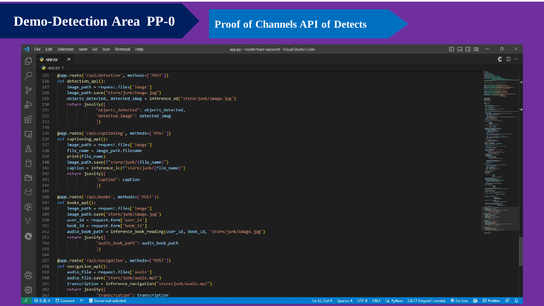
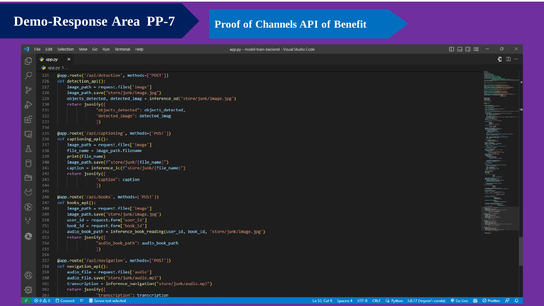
Demo-Detection: Demo-Detection -> Demo-Response
PP-0: PP-0 -> PP-7
Detects: Detects -> Benefit
